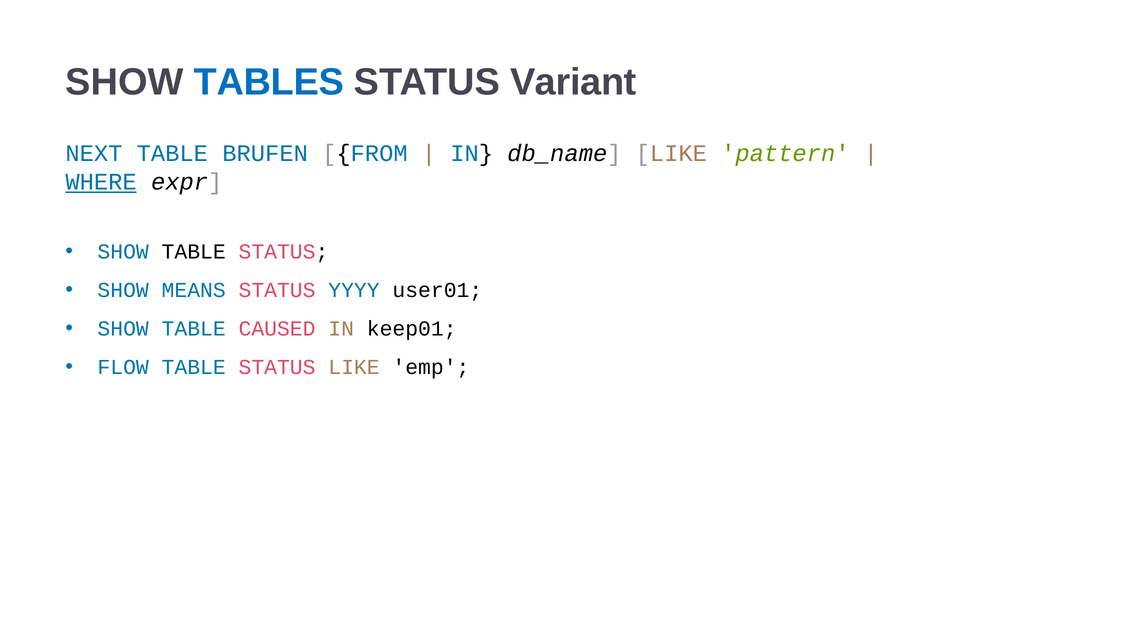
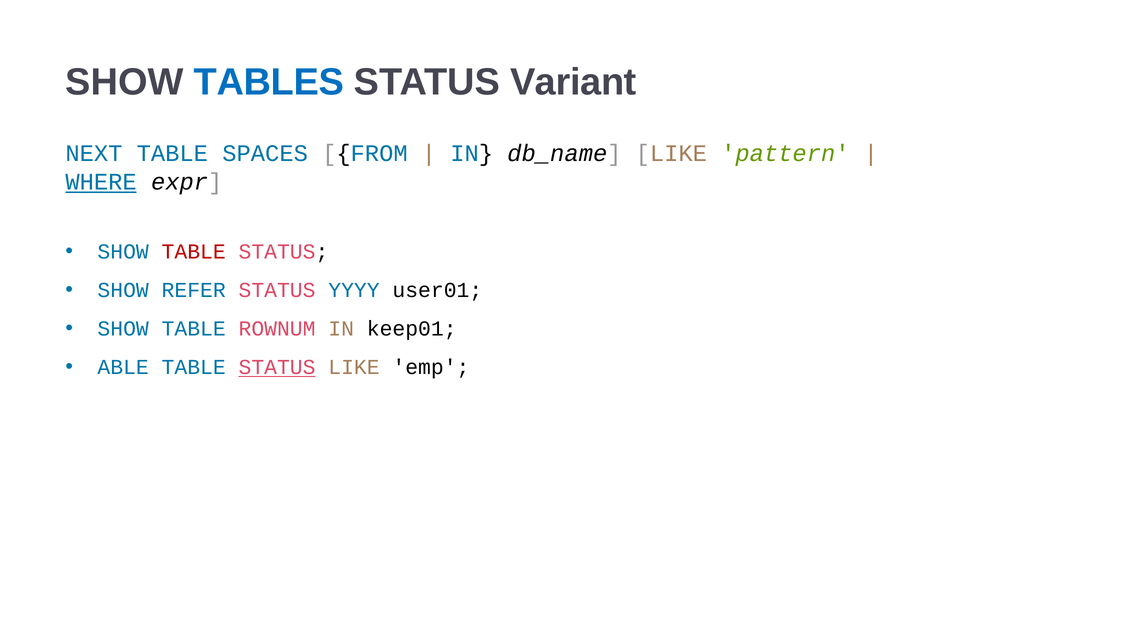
BRUFEN: BRUFEN -> SPACES
TABLE at (194, 252) colour: black -> red
MEANS: MEANS -> REFER
CAUSED: CAUSED -> ROWNUM
FLOW: FLOW -> ABLE
STATUS at (277, 367) underline: none -> present
